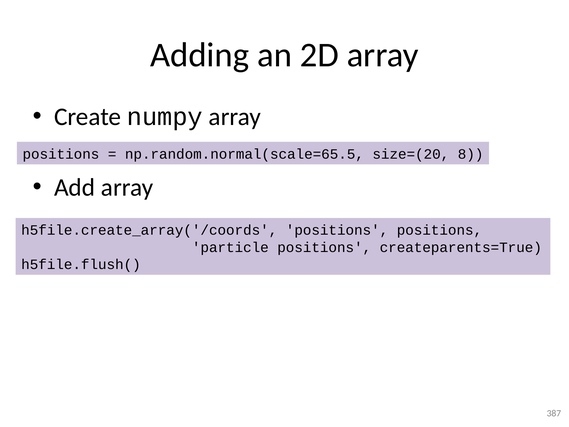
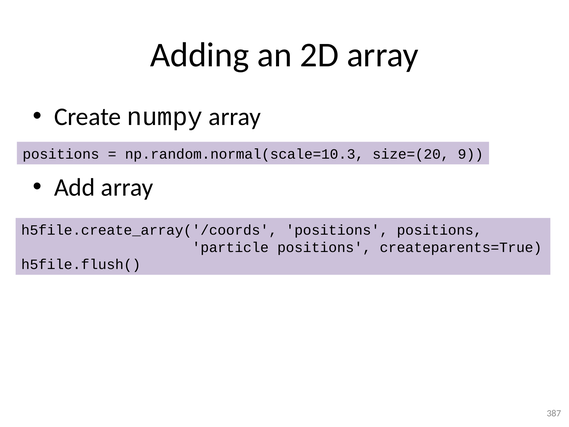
np.random.normal(scale=65.5: np.random.normal(scale=65.5 -> np.random.normal(scale=10.3
8: 8 -> 9
